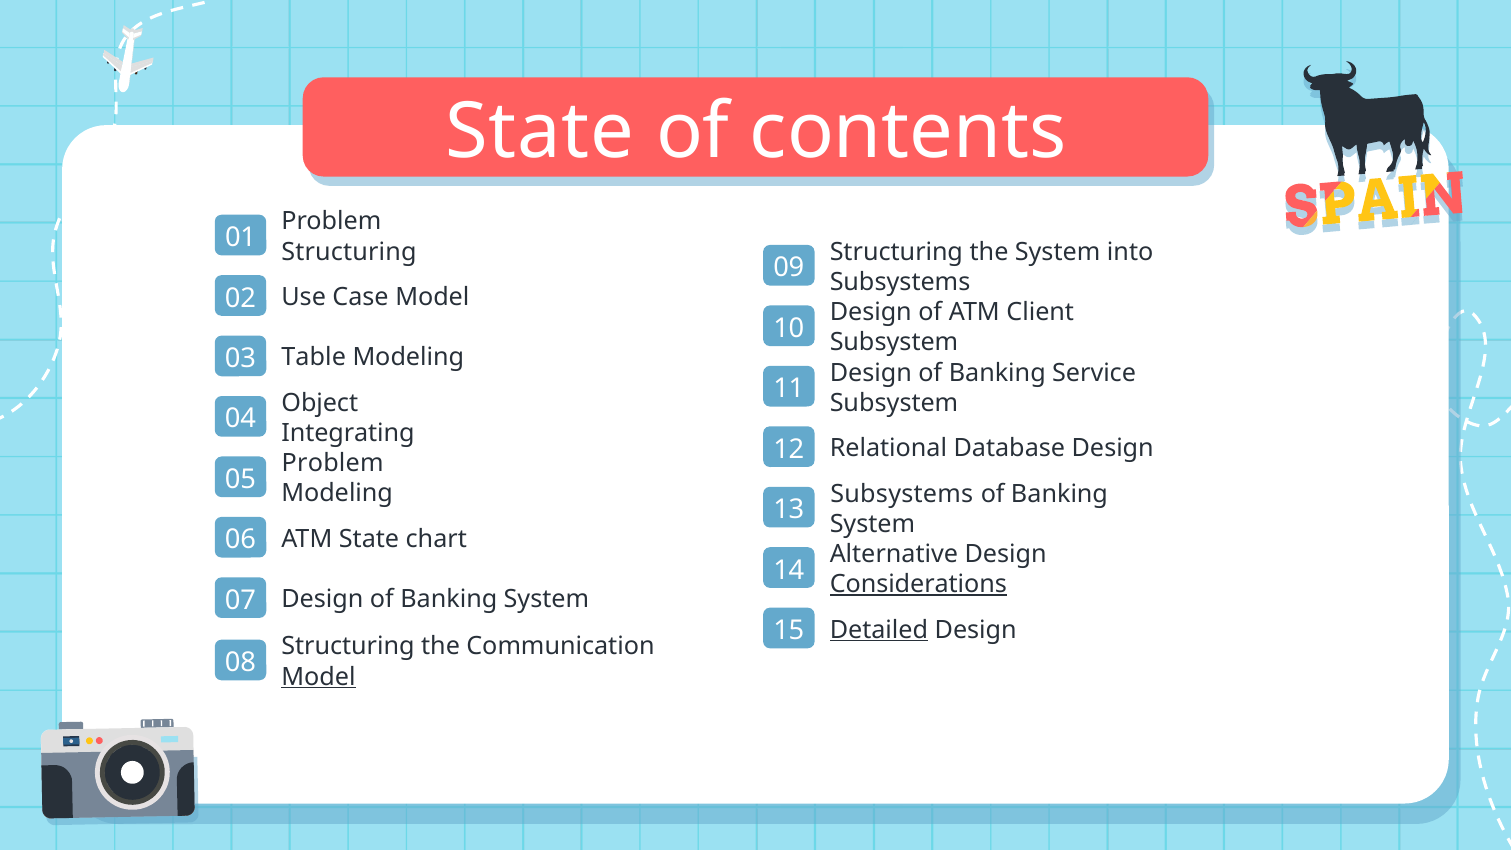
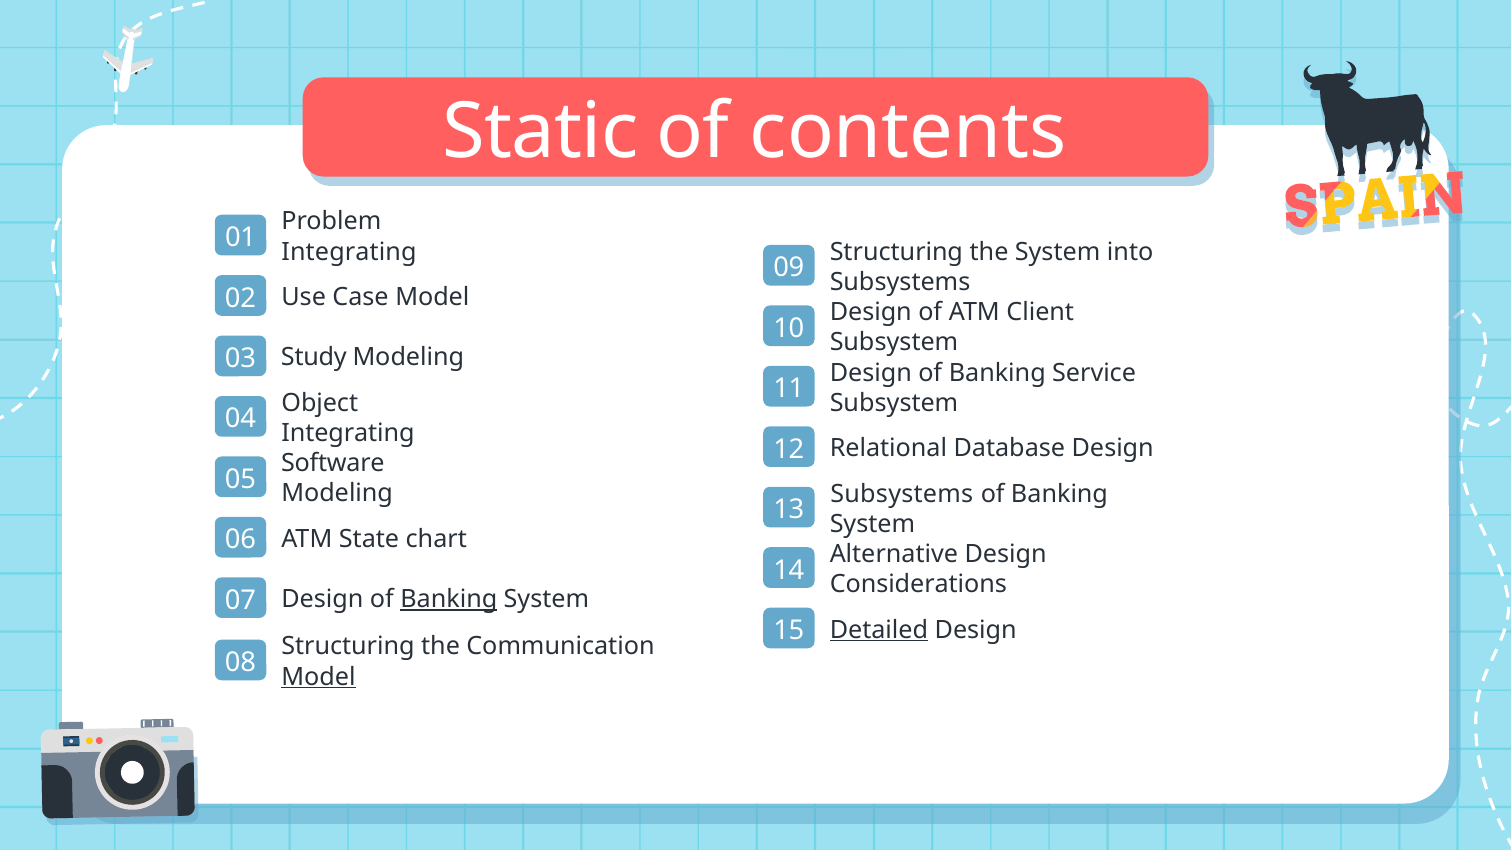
State at (540, 132): State -> Static
Structuring at (349, 252): Structuring -> Integrating
Table: Table -> Study
Problem at (333, 463): Problem -> Software
Considerations underline: present -> none
Banking at (449, 599) underline: none -> present
